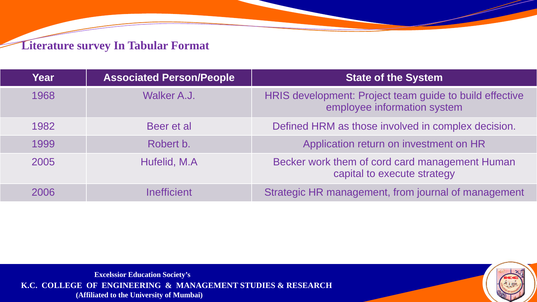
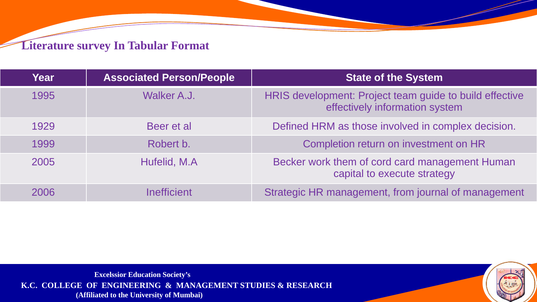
1968: 1968 -> 1995
employee: employee -> effectively
1982: 1982 -> 1929
Application: Application -> Completion
